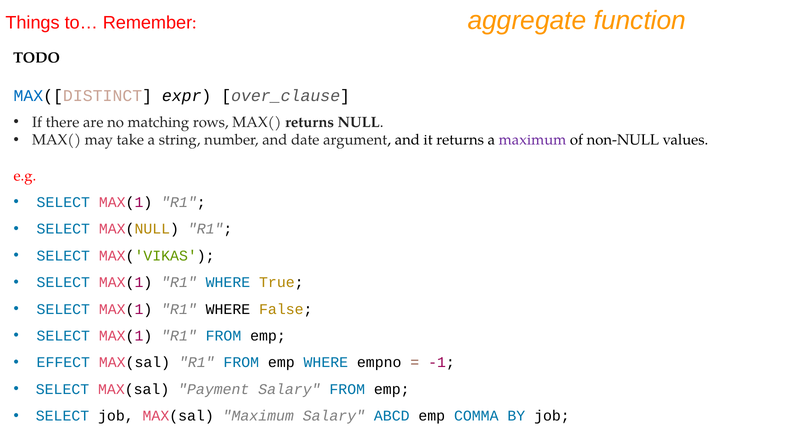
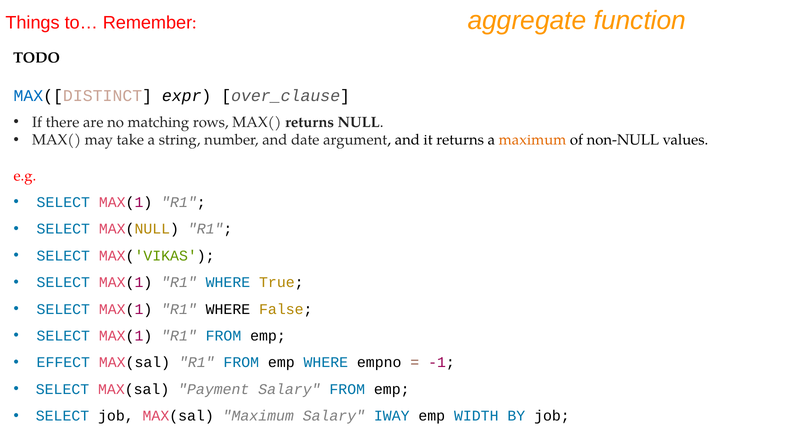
maximum at (533, 140) colour: purple -> orange
ABCD: ABCD -> IWAY
COMMA: COMMA -> WIDTH
